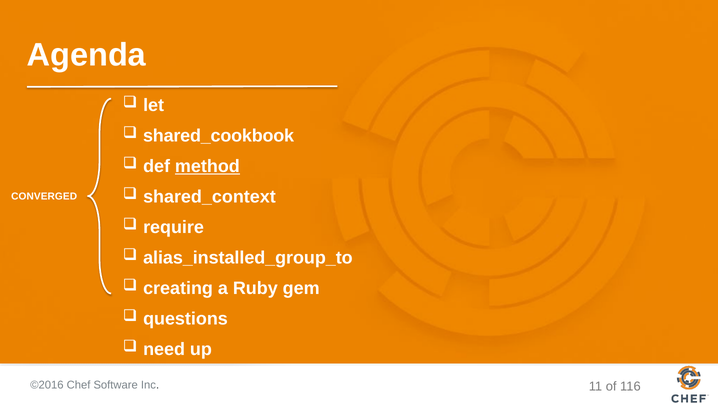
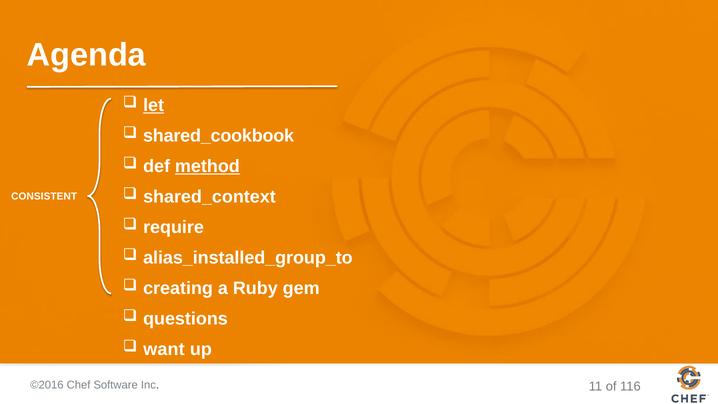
let underline: none -> present
CONVERGED: CONVERGED -> CONSISTENT
need: need -> want
